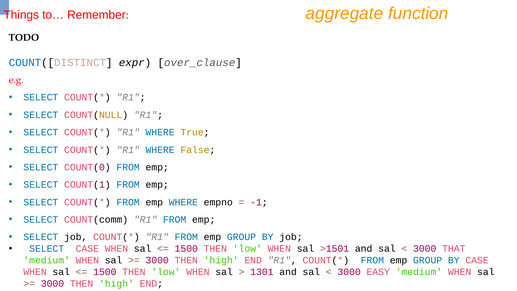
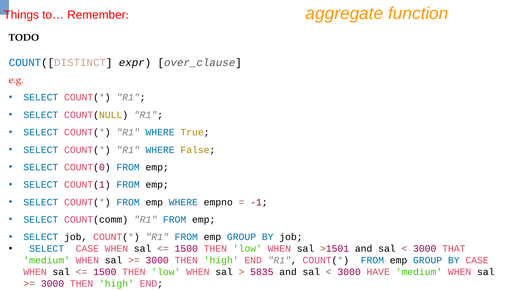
1301: 1301 -> 5835
EASY: EASY -> HAVE
